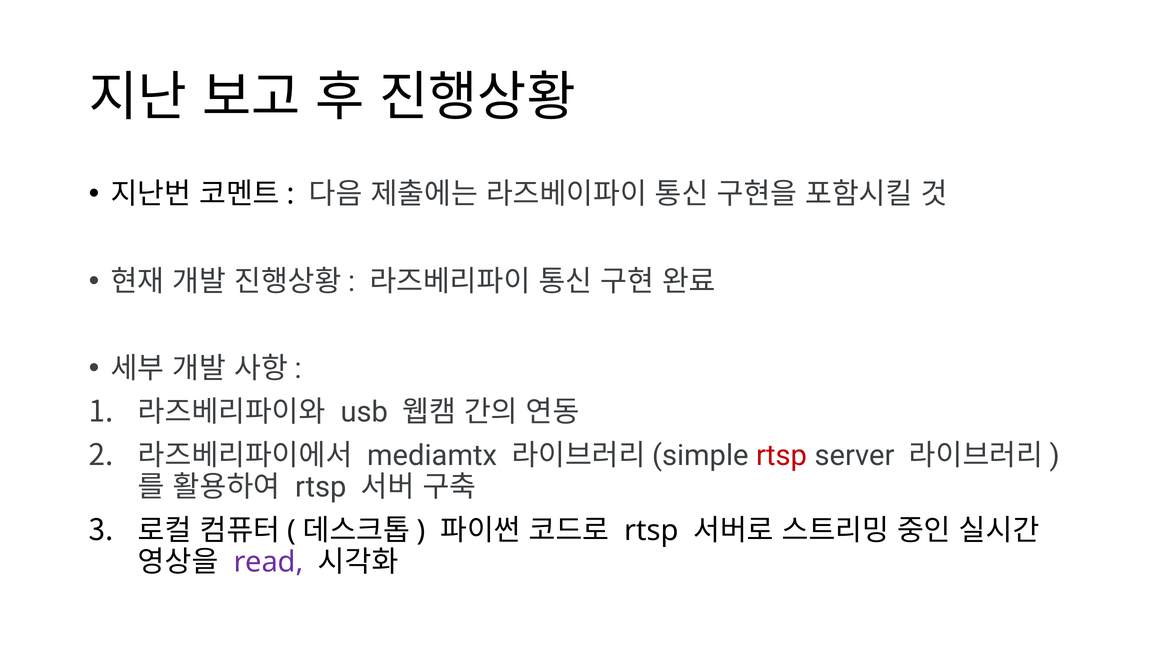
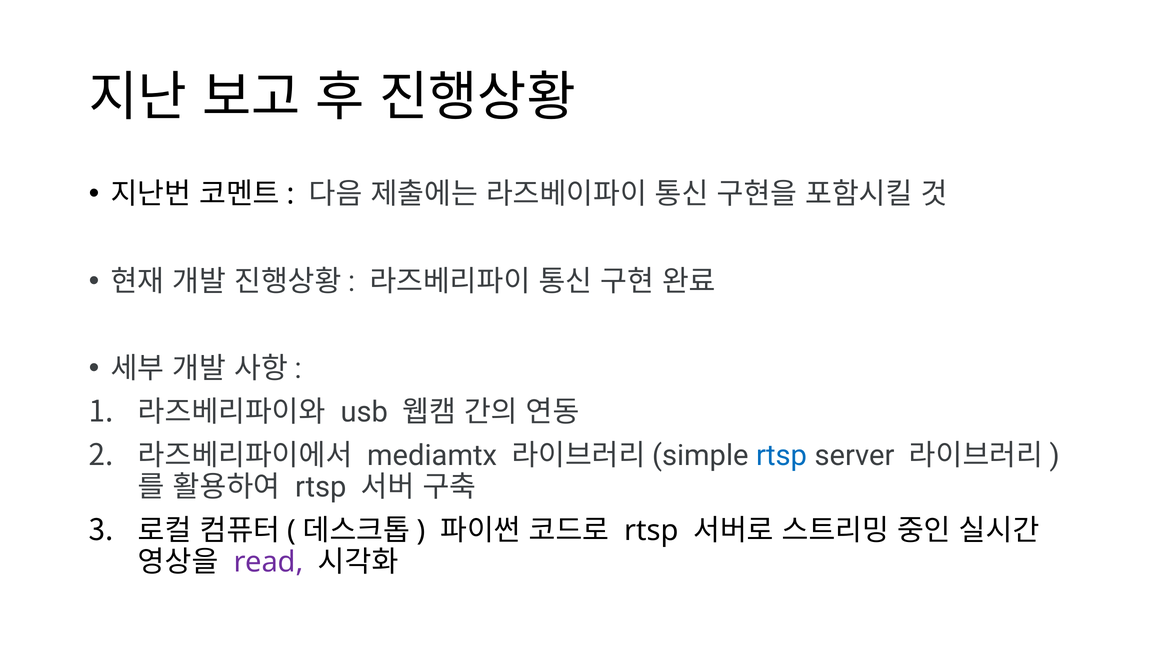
rtsp at (782, 456) colour: red -> blue
